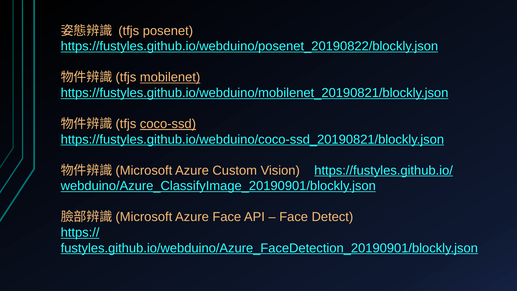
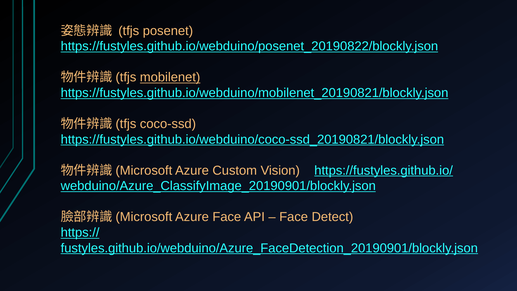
coco-ssd underline: present -> none
